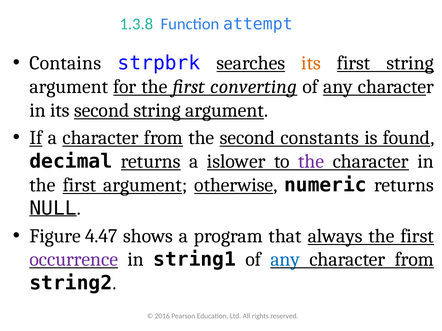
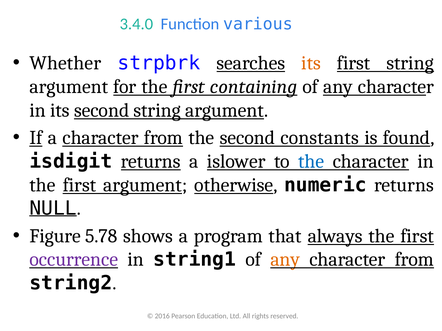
1.3.8: 1.3.8 -> 3.4.0
attempt: attempt -> various
Contains: Contains -> Whether
converting: converting -> containing
decimal: decimal -> isdigit
the at (311, 162) colour: purple -> blue
4.47: 4.47 -> 5.78
any at (285, 260) colour: blue -> orange
